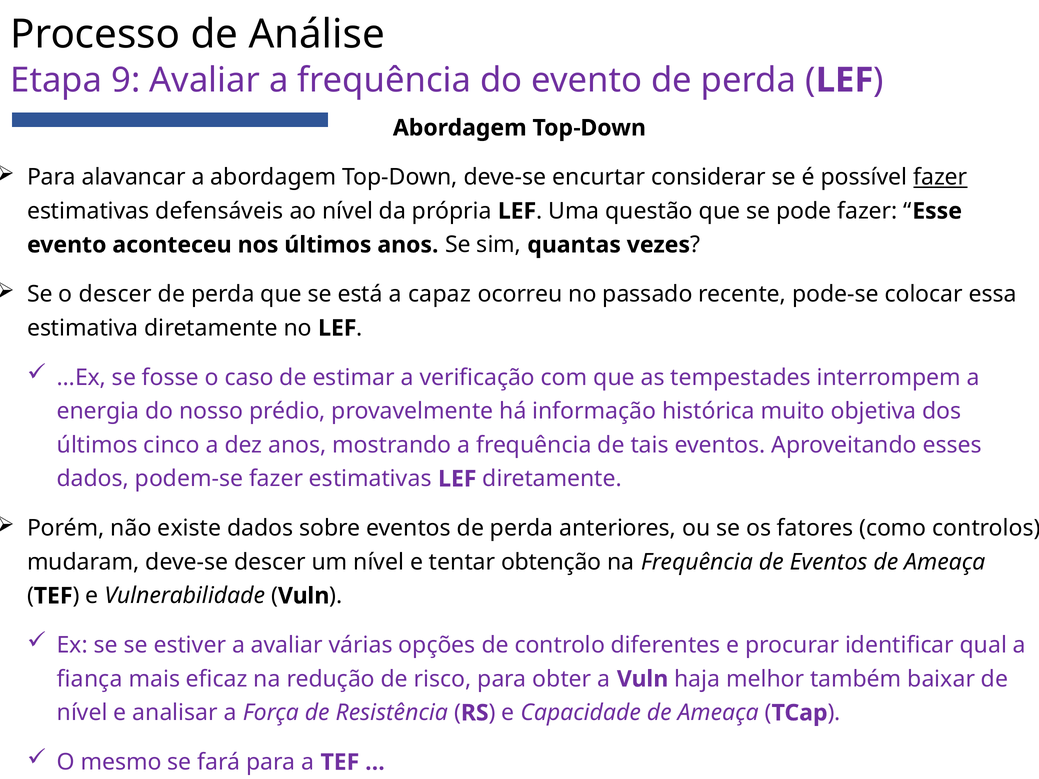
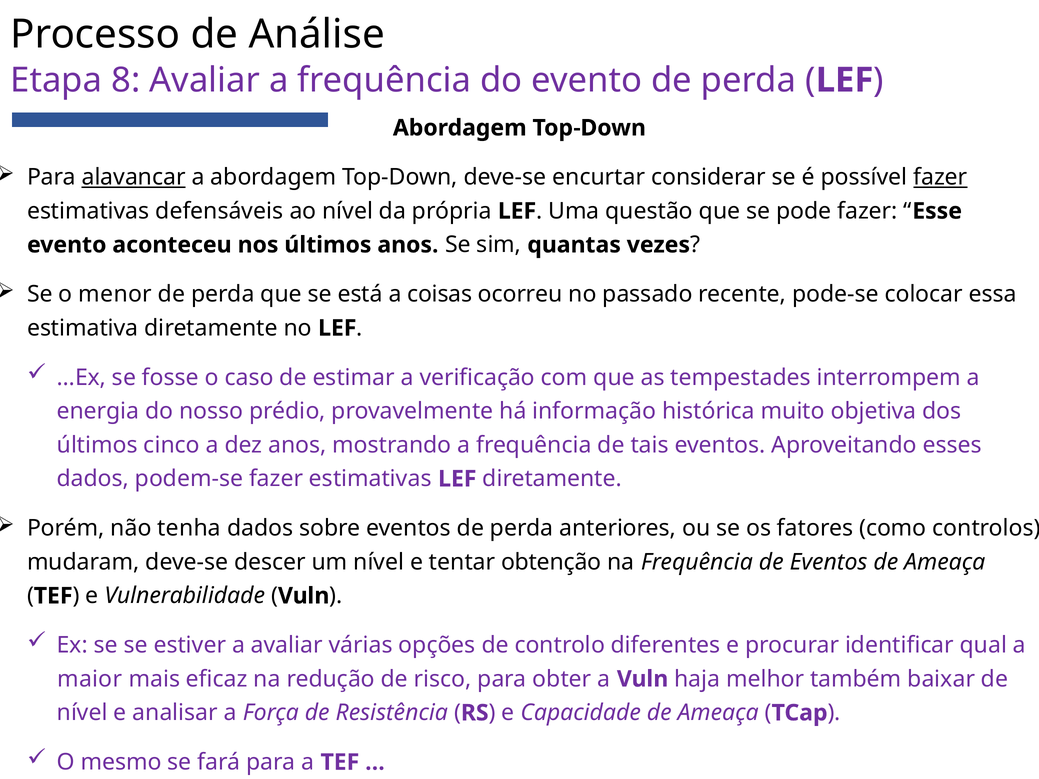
9: 9 -> 8
alavancar underline: none -> present
o descer: descer -> menor
capaz: capaz -> coisas
existe: existe -> tenha
fiança: fiança -> maior
